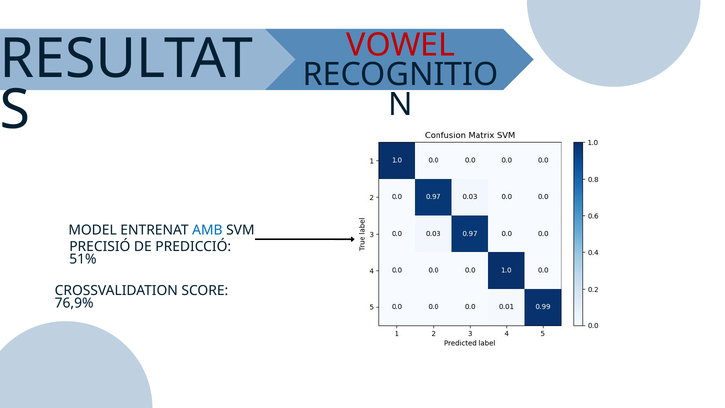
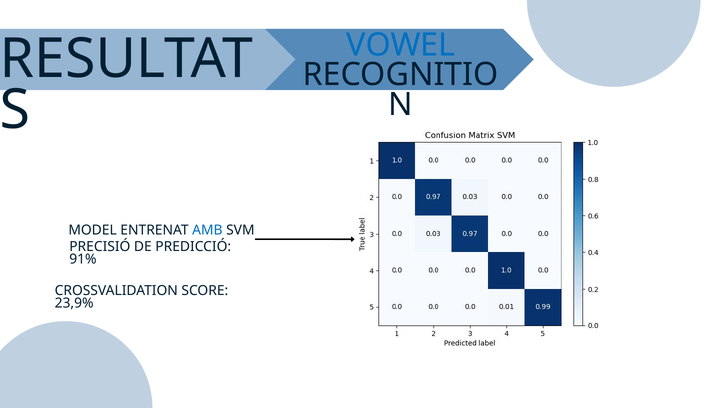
VOWEL colour: red -> blue
51%: 51% -> 91%
76,9%: 76,9% -> 23,9%
